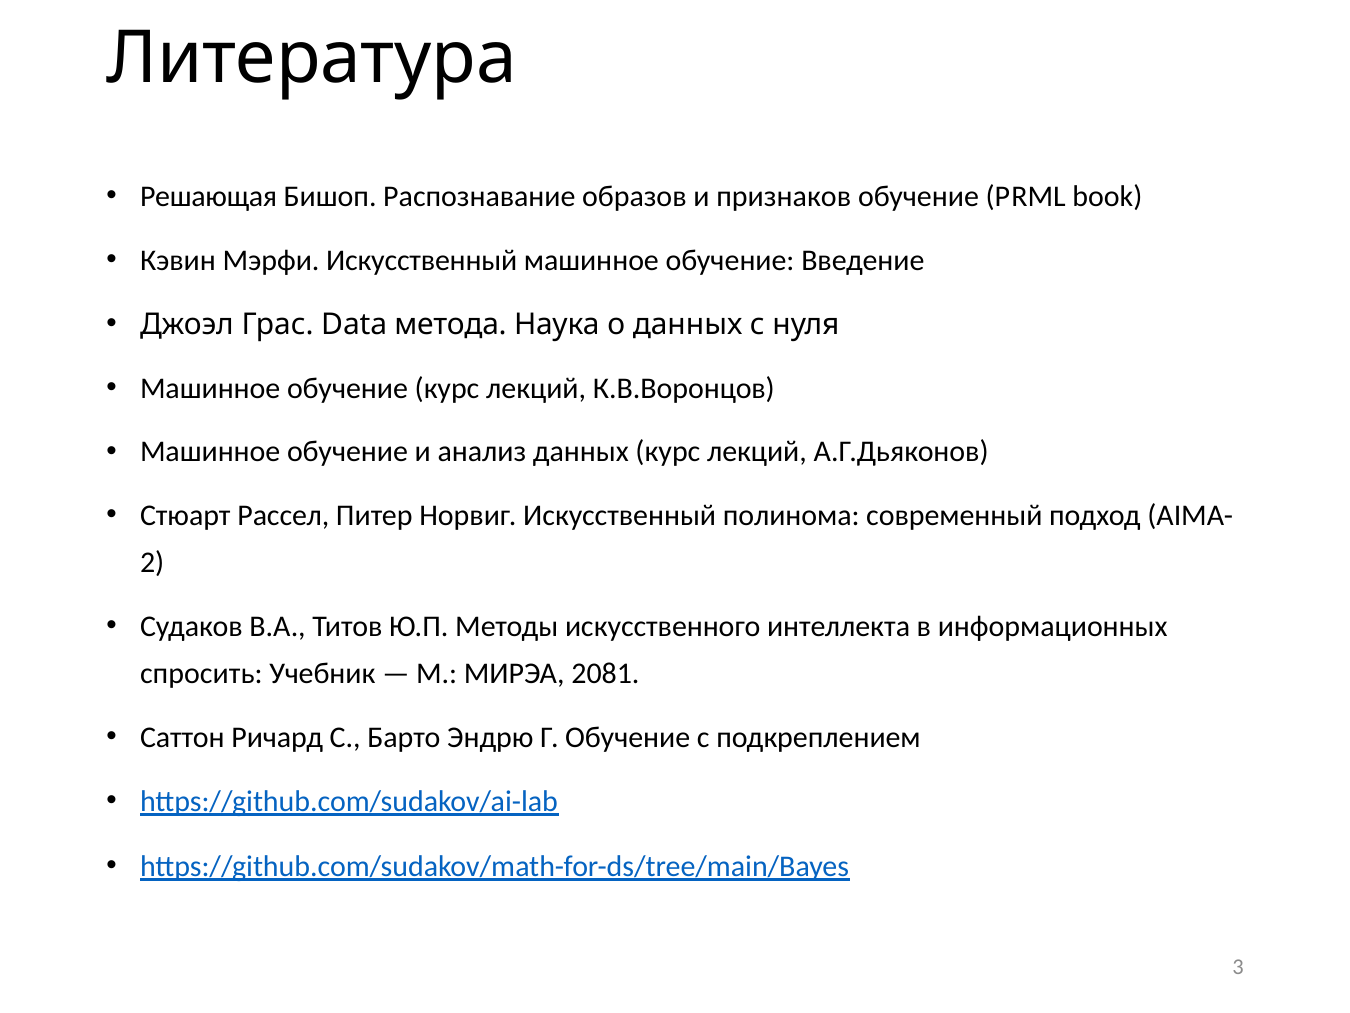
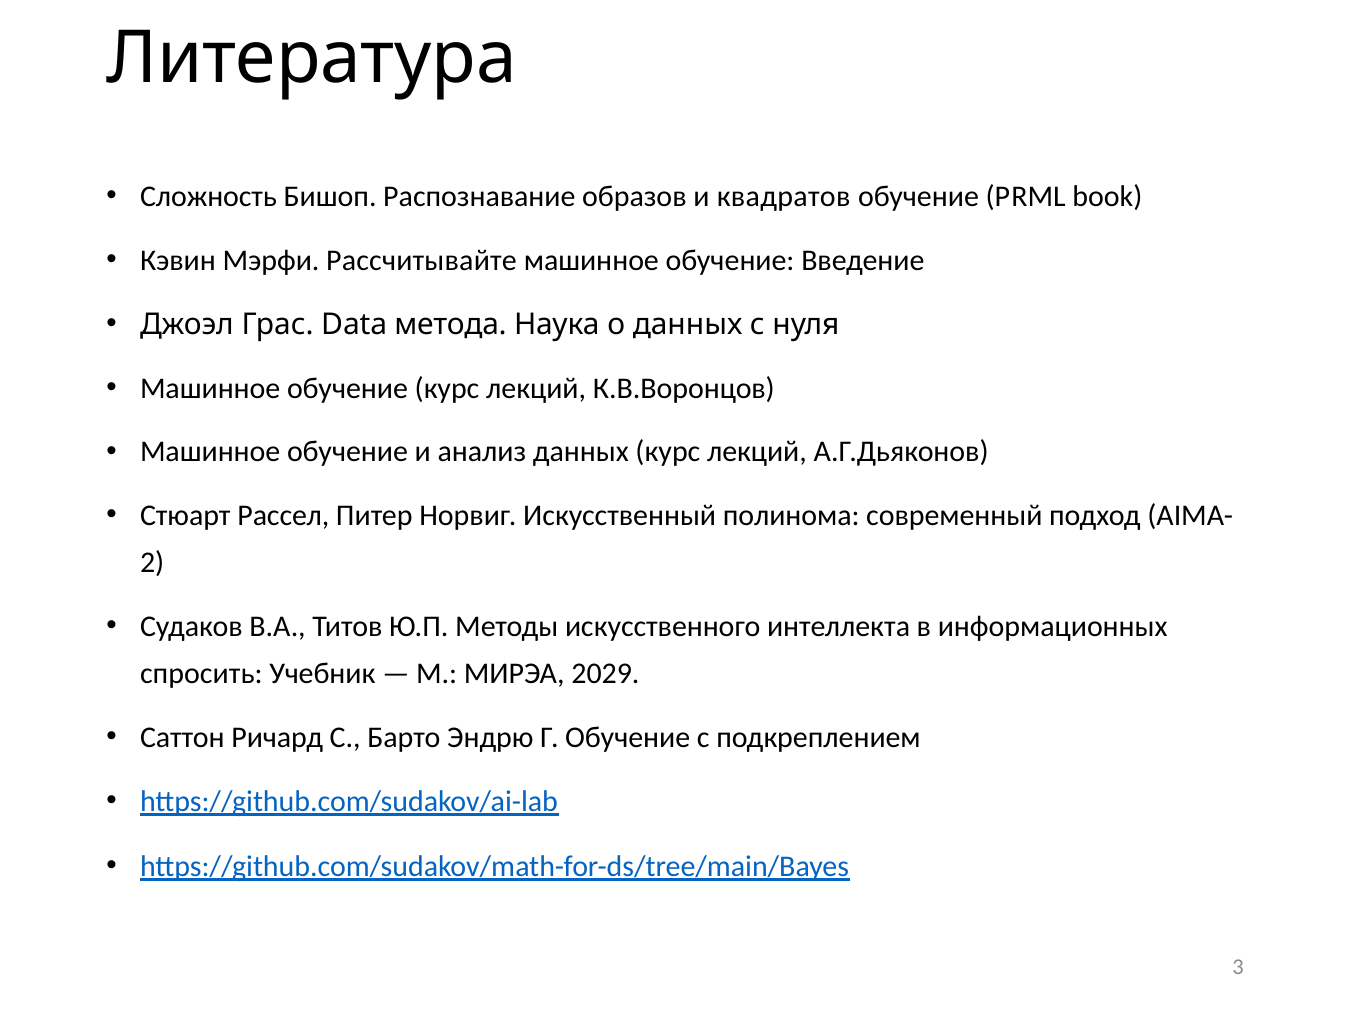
Решающая: Решающая -> Сложность
признаков: признаков -> квадратов
Мэрфи Искусственный: Искусственный -> Рассчитывайте
2081: 2081 -> 2029
